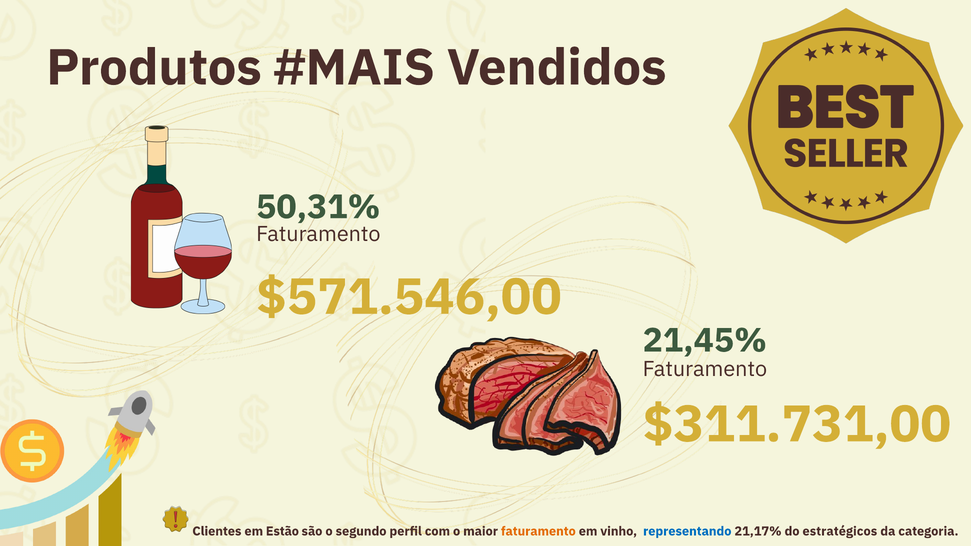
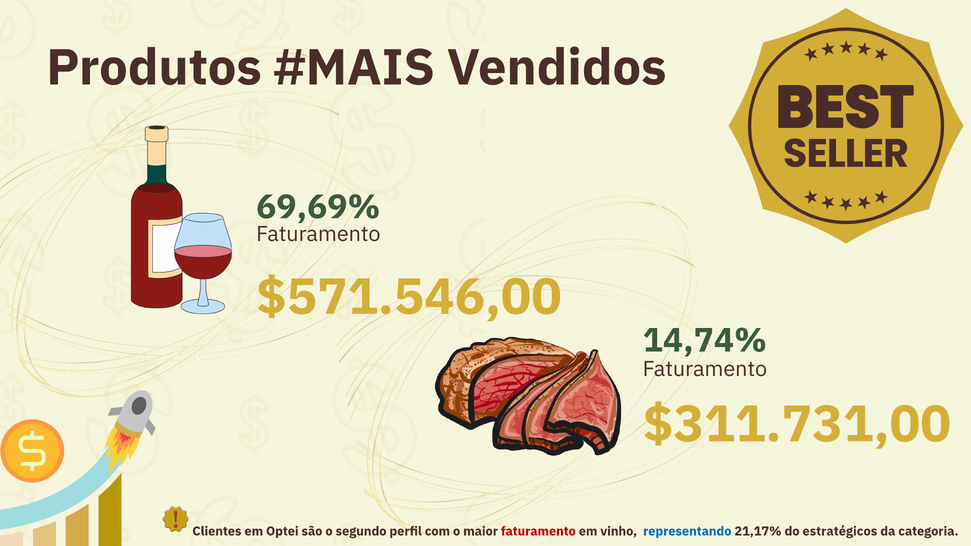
50,31%: 50,31% -> 69,69%
21,45%: 21,45% -> 14,74%
Estão: Estão -> Optei
faturamento at (538, 531) colour: orange -> red
